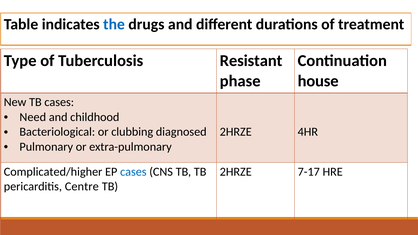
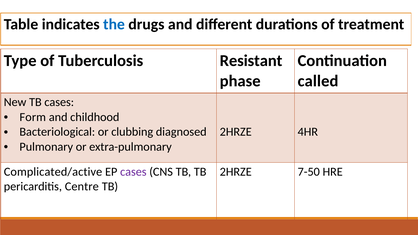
house: house -> called
Need: Need -> Form
Complicated/higher: Complicated/higher -> Complicated/active
cases at (133, 172) colour: blue -> purple
7-17: 7-17 -> 7-50
